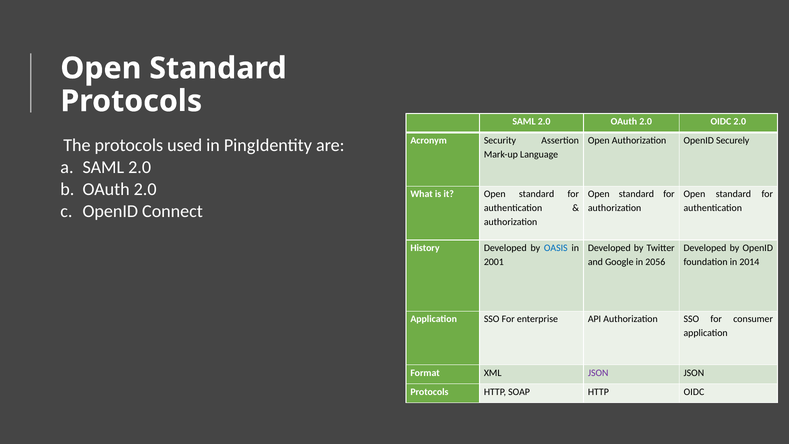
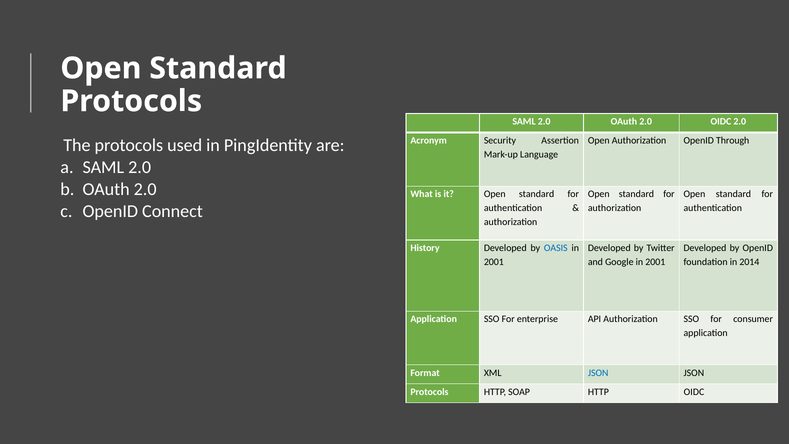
Securely: Securely -> Through
Google in 2056: 2056 -> 2001
JSON at (598, 373) colour: purple -> blue
